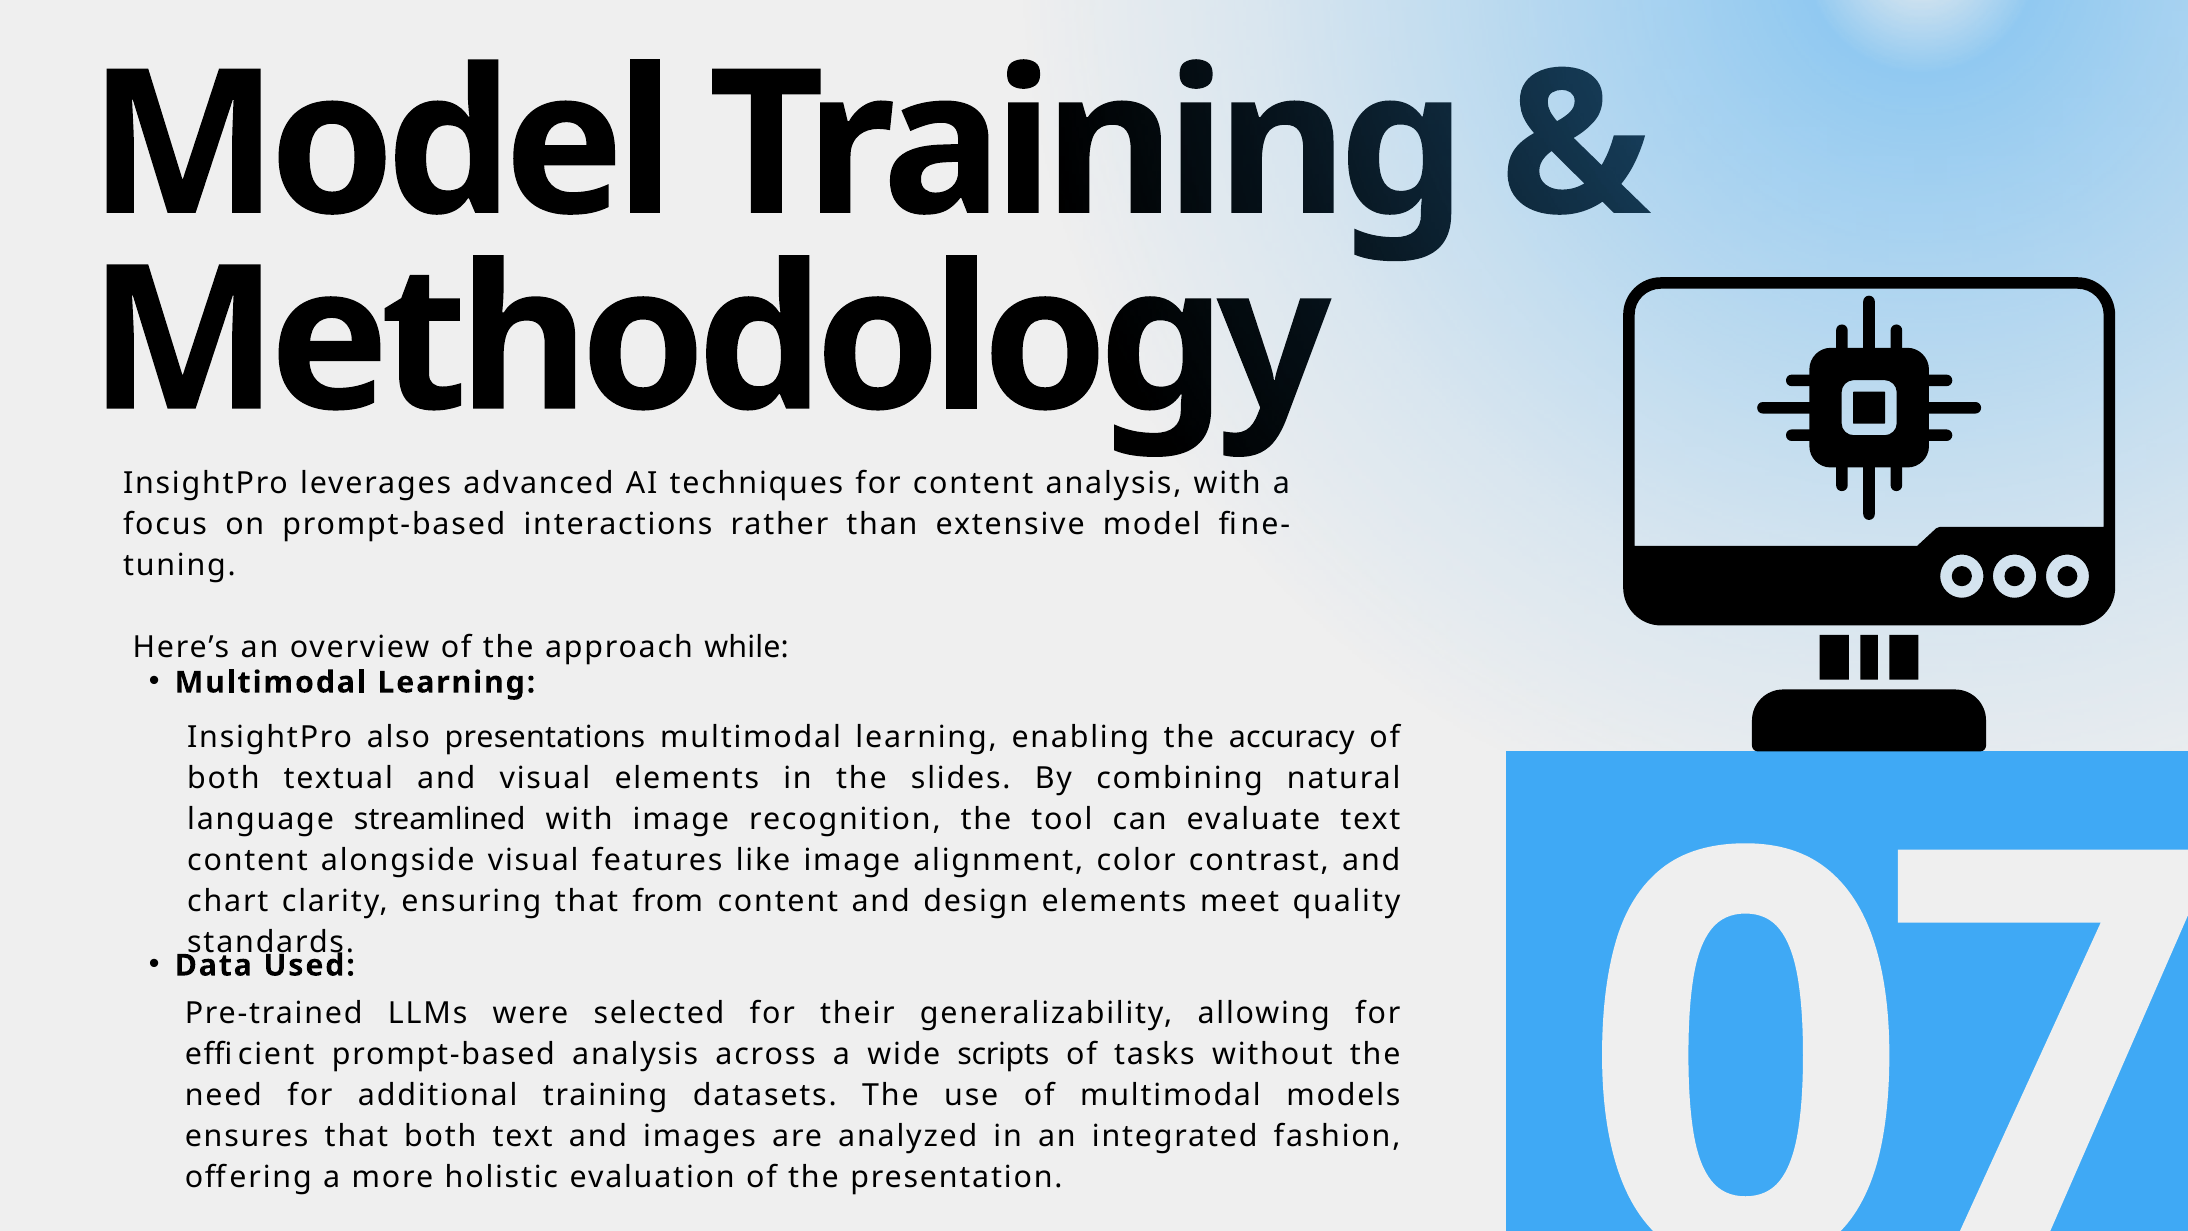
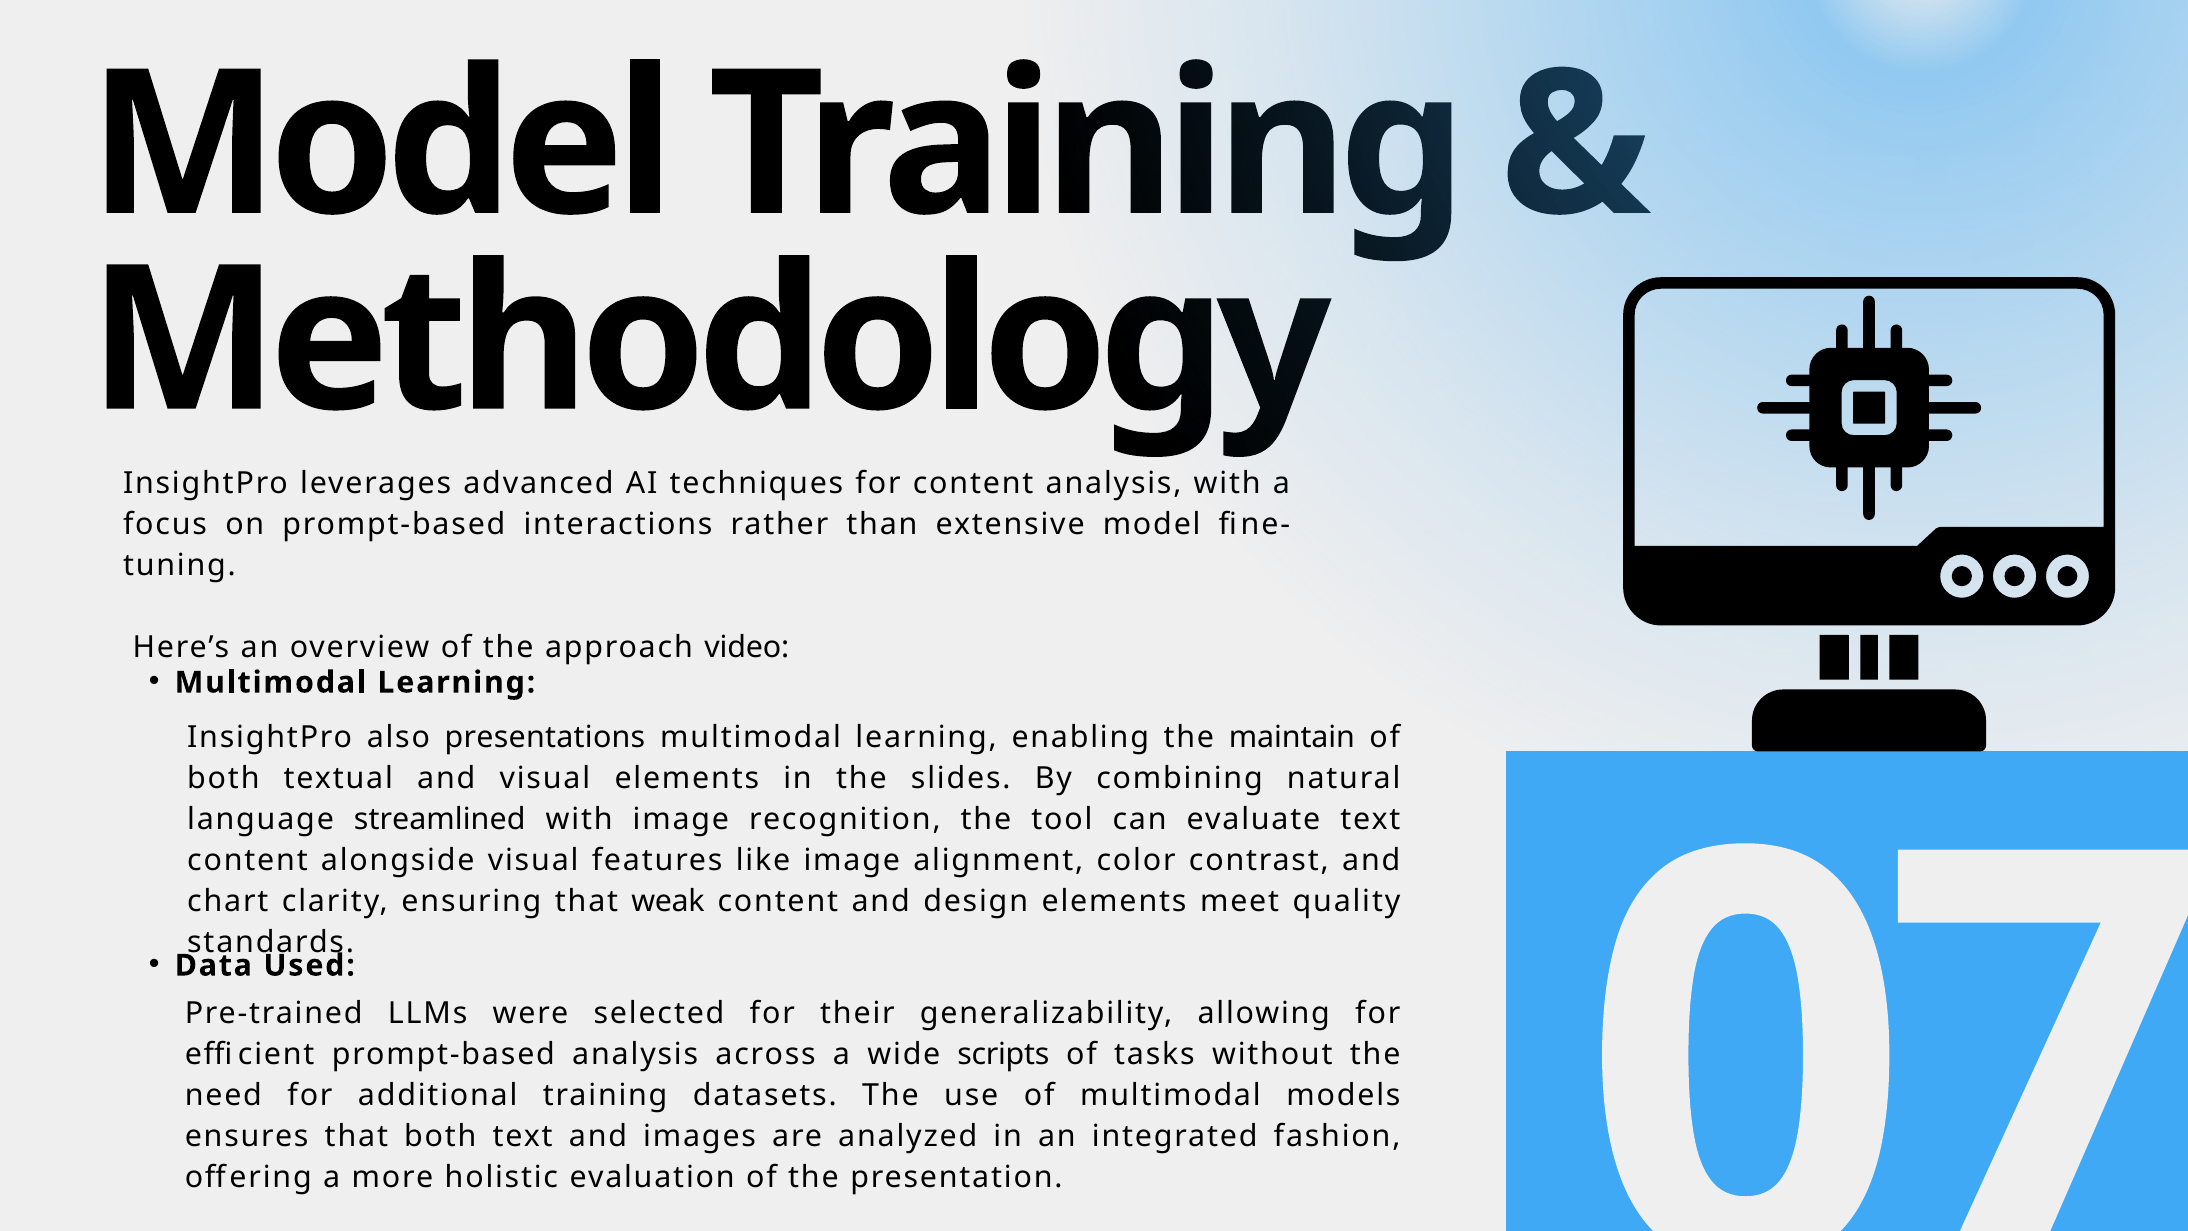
while: while -> video
accuracy: accuracy -> maintain
from: from -> weak
